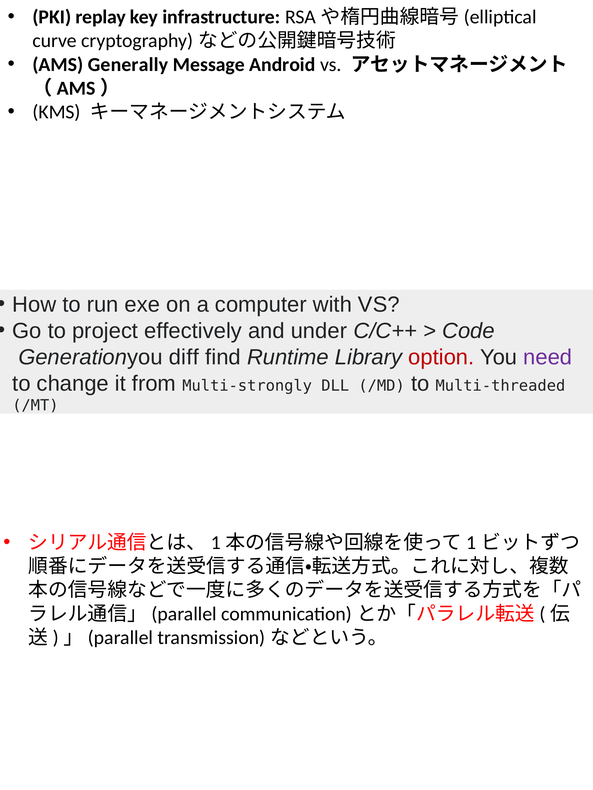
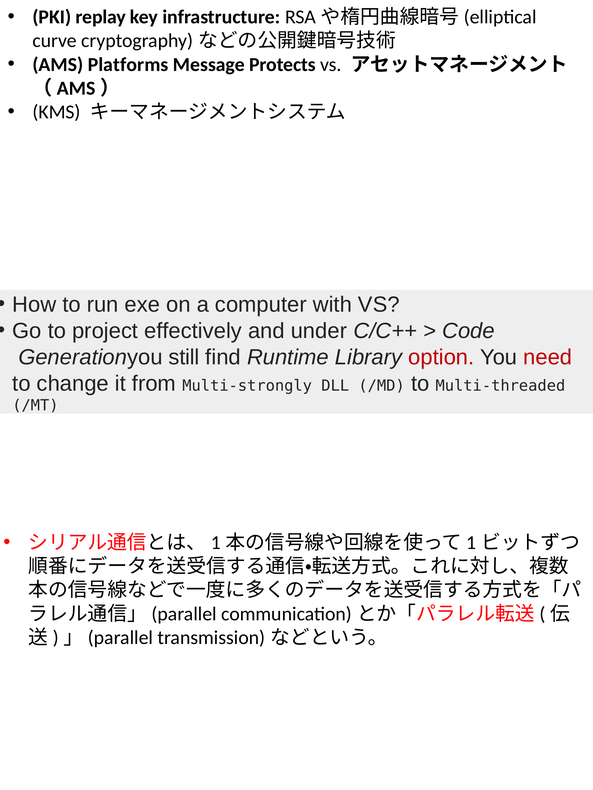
Generally: Generally -> Platforms
Android: Android -> Protects
diff: diff -> still
need colour: purple -> red
